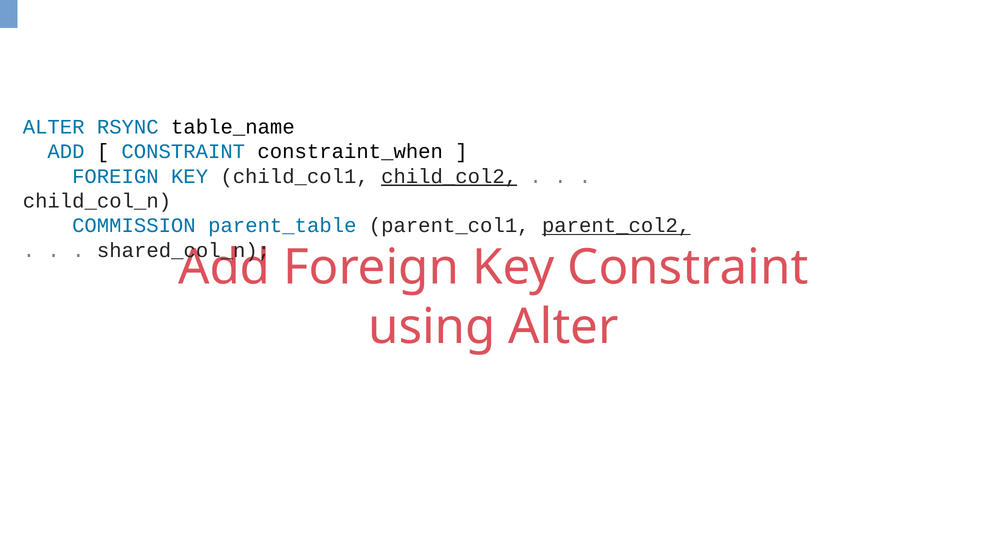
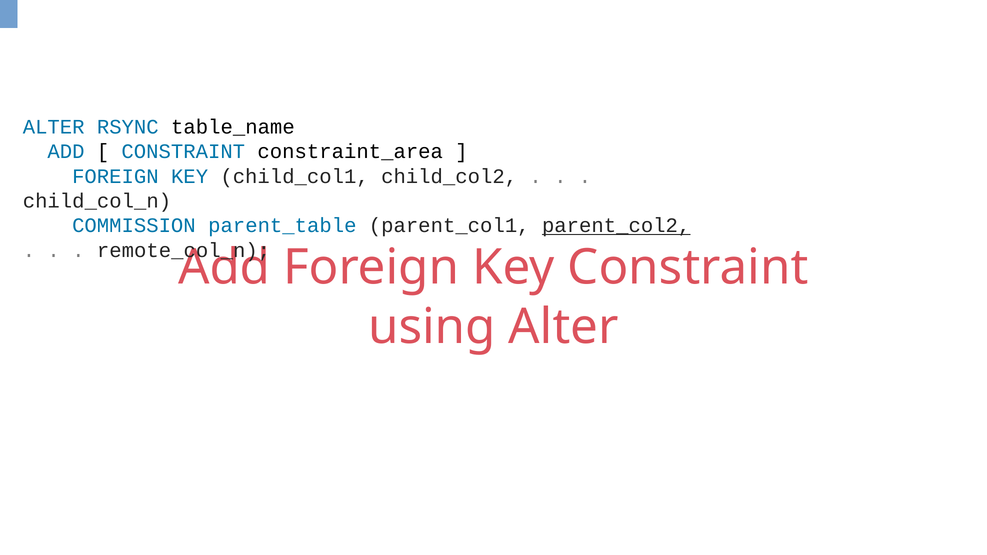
constraint_when: constraint_when -> constraint_area
child_col2 underline: present -> none
shared_col_n: shared_col_n -> remote_col_n
